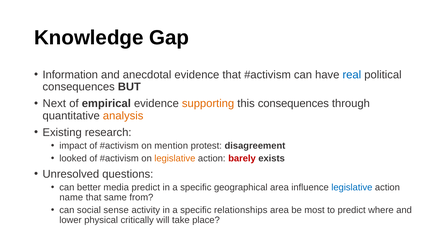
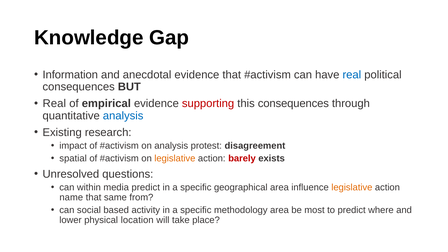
Next at (54, 104): Next -> Real
supporting colour: orange -> red
analysis at (123, 116) colour: orange -> blue
on mention: mention -> analysis
looked: looked -> spatial
better: better -> within
legislative at (352, 187) colour: blue -> orange
sense: sense -> based
relationships: relationships -> methodology
critically: critically -> location
